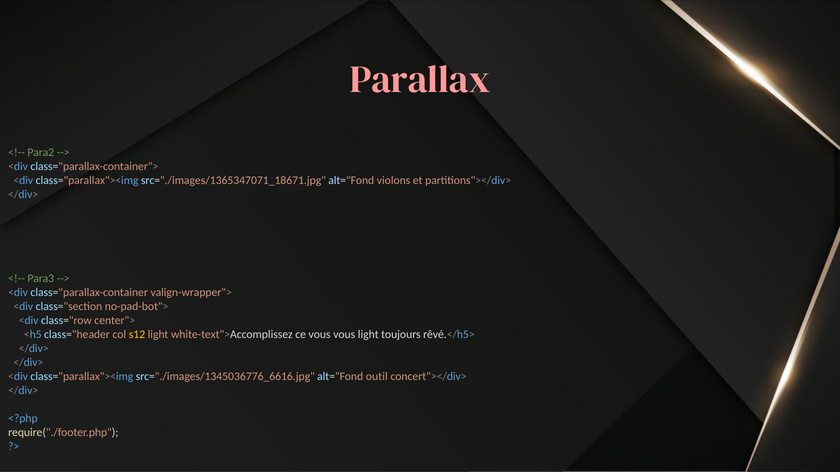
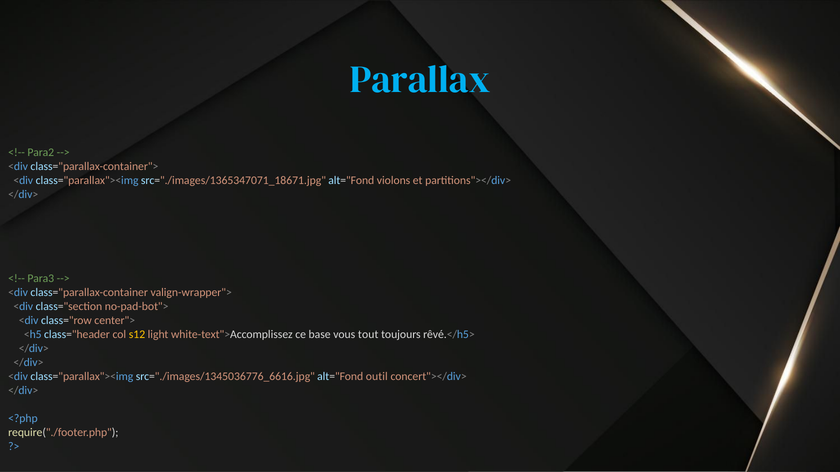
Parallax colour: pink -> light blue
ce vous: vous -> base
vous light: light -> tout
